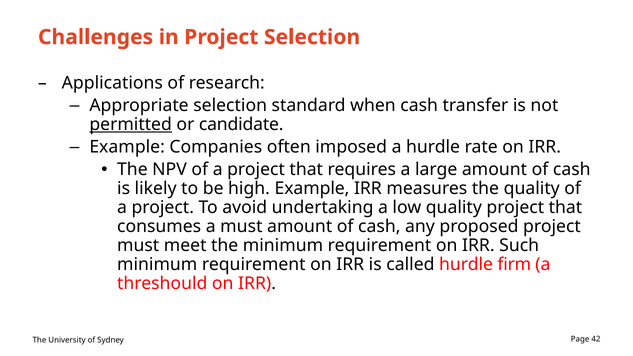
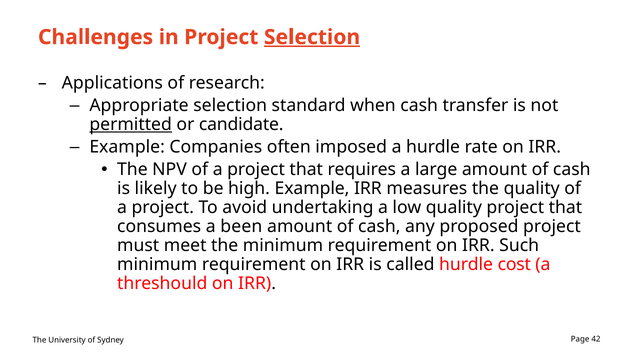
Selection at (312, 37) underline: none -> present
a must: must -> been
firm: firm -> cost
